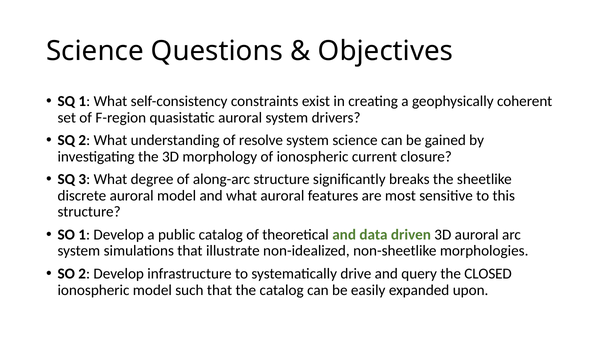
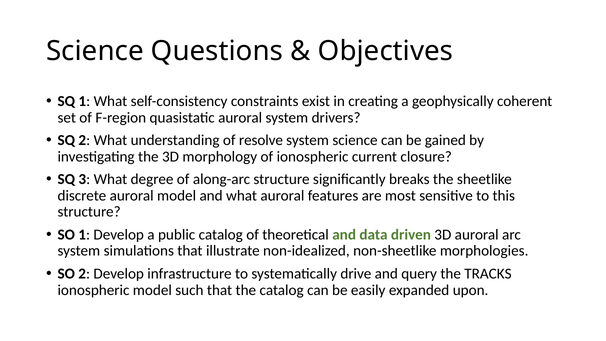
CLOSED: CLOSED -> TRACKS
